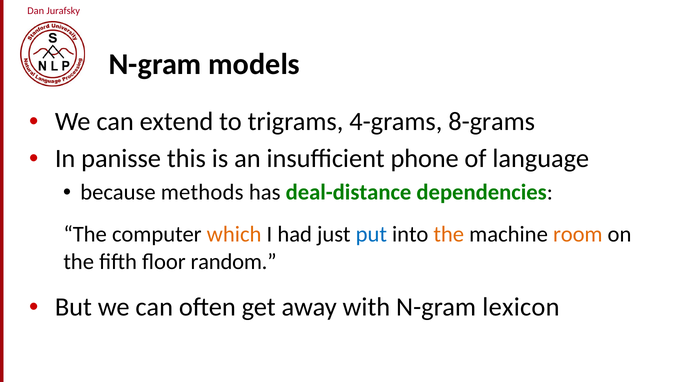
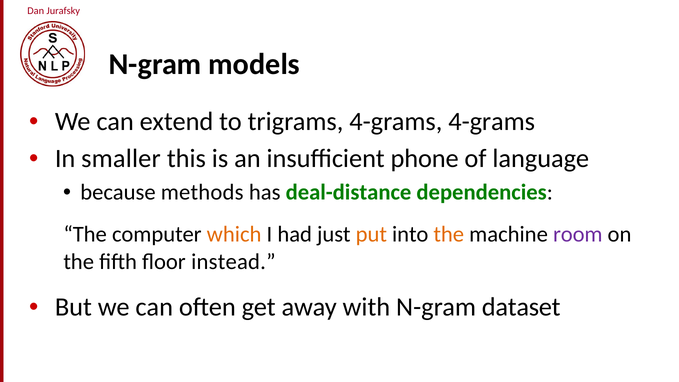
4-grams 8-grams: 8-grams -> 4-grams
panisse: panisse -> smaller
put colour: blue -> orange
room colour: orange -> purple
random: random -> instead
lexicon: lexicon -> dataset
